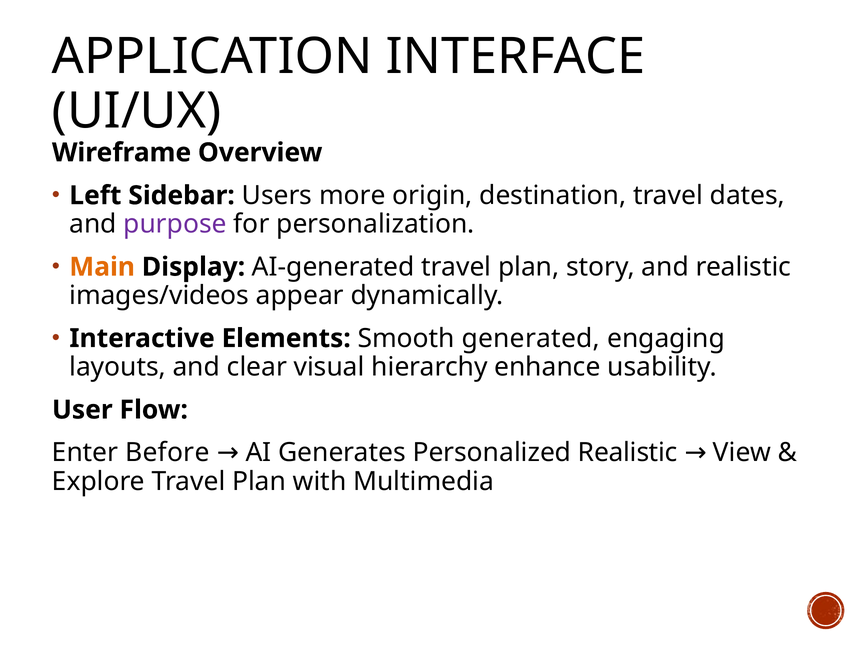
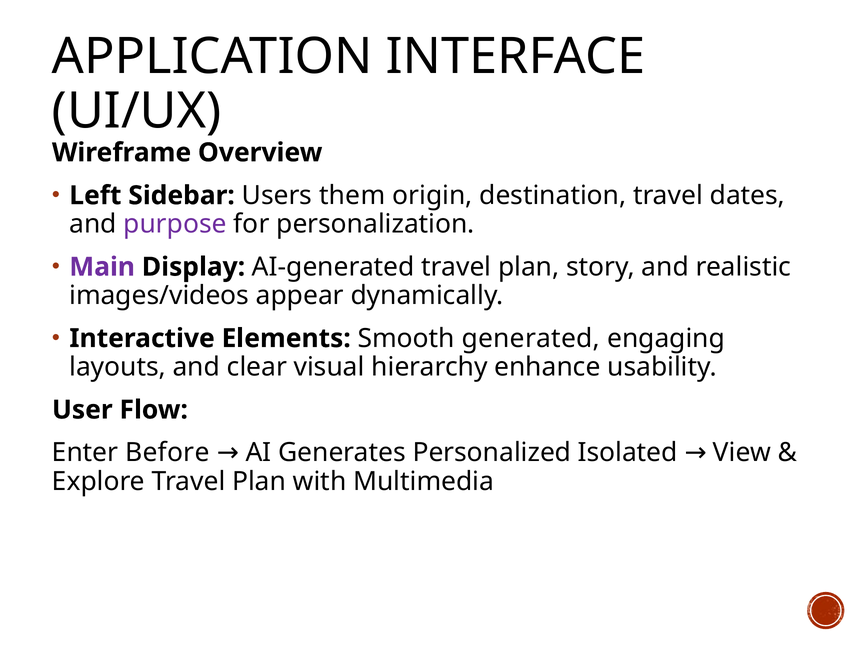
more: more -> them
Main colour: orange -> purple
Personalized Realistic: Realistic -> Isolated
